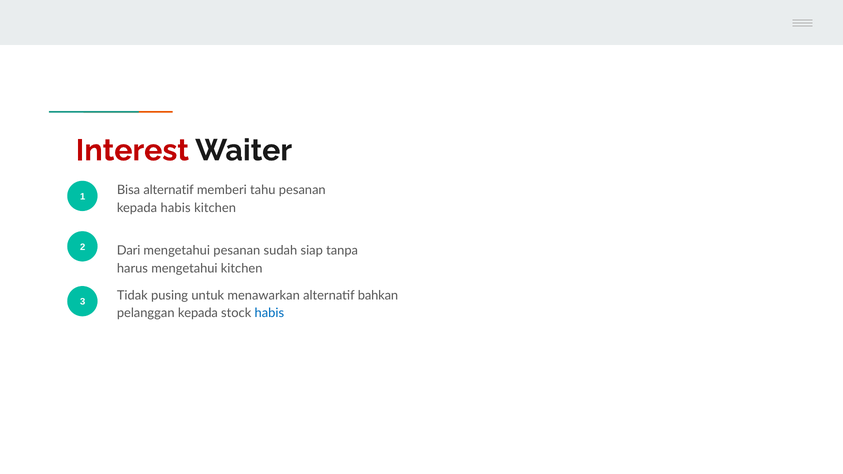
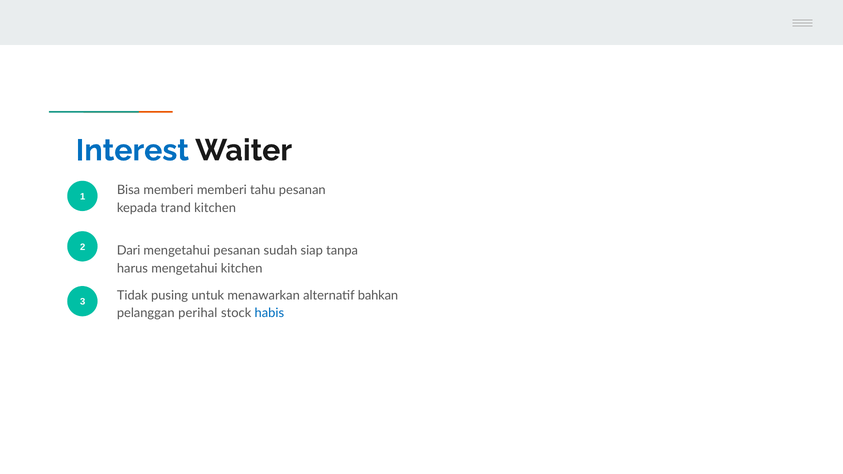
Interest colour: red -> blue
Bisa alternatif: alternatif -> memberi
kepada habis: habis -> trand
pelanggan kepada: kepada -> perihal
